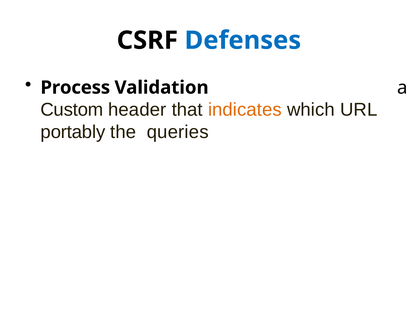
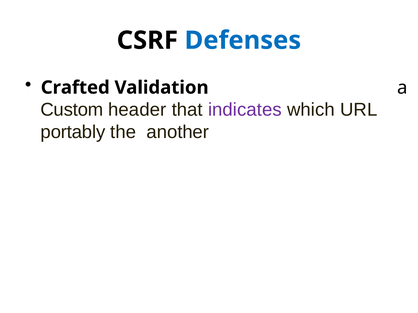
Process: Process -> Crafted
indicates colour: orange -> purple
queries: queries -> another
